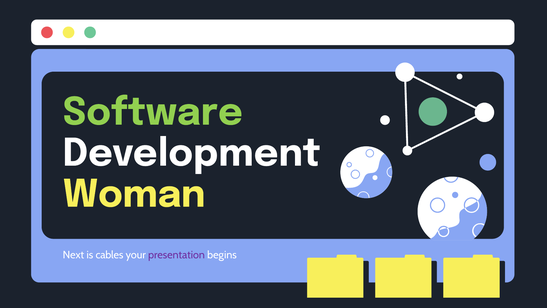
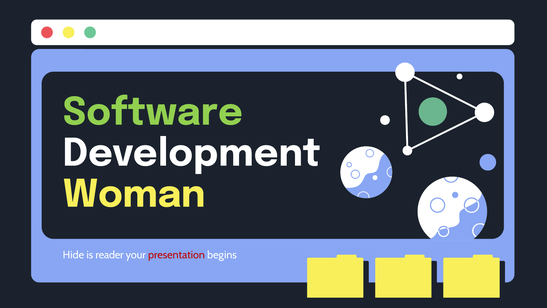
Next: Next -> Hide
cables: cables -> reader
presentation colour: purple -> red
